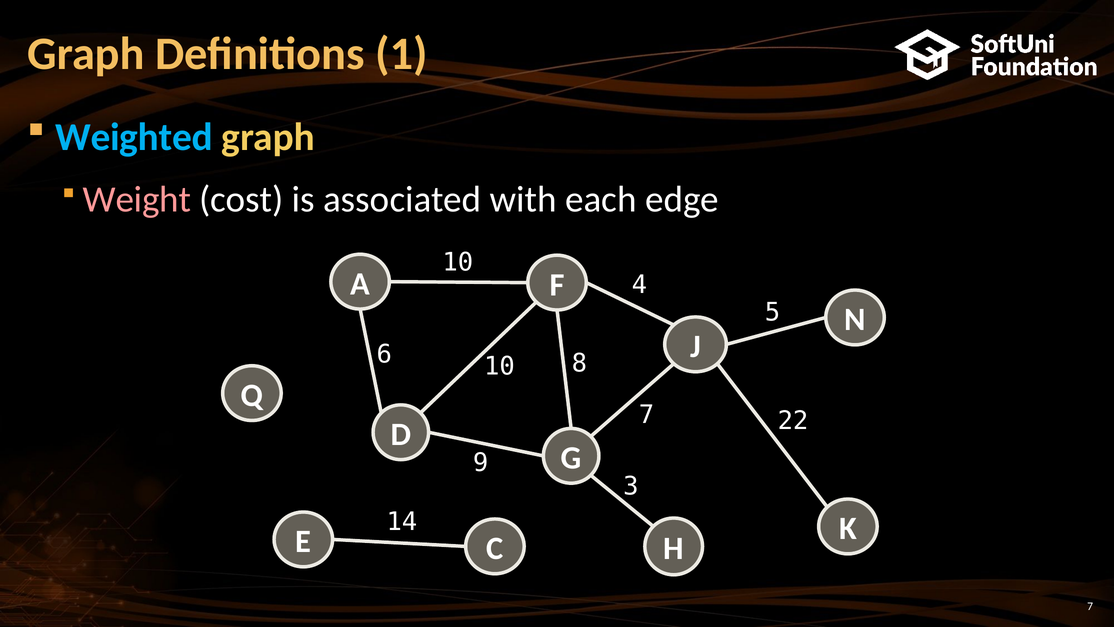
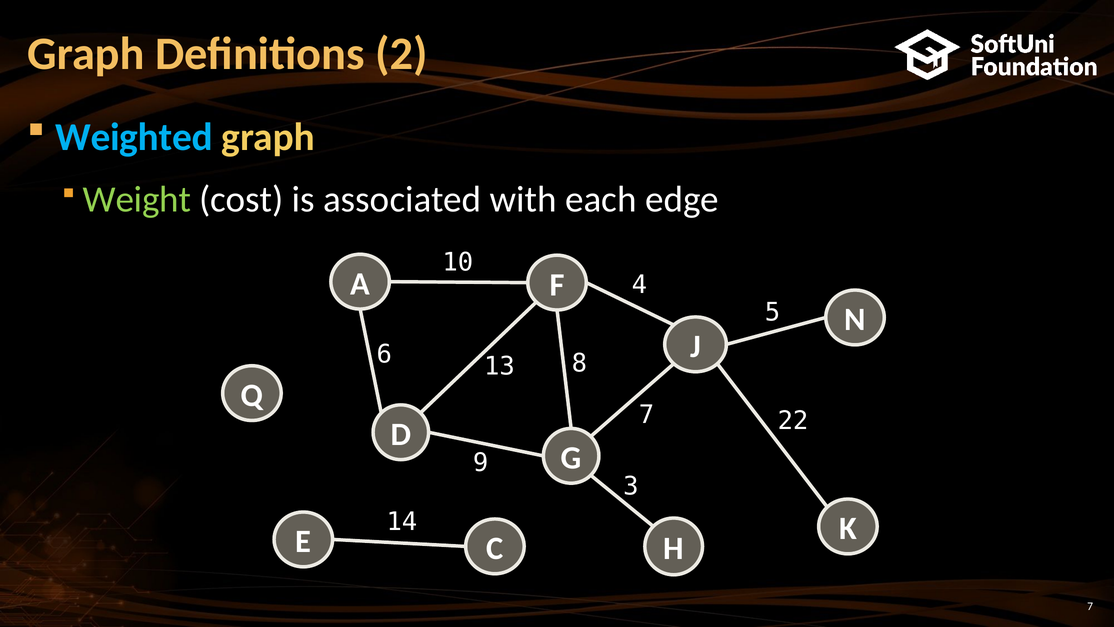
1: 1 -> 2
Weight colour: pink -> light green
6 10: 10 -> 13
